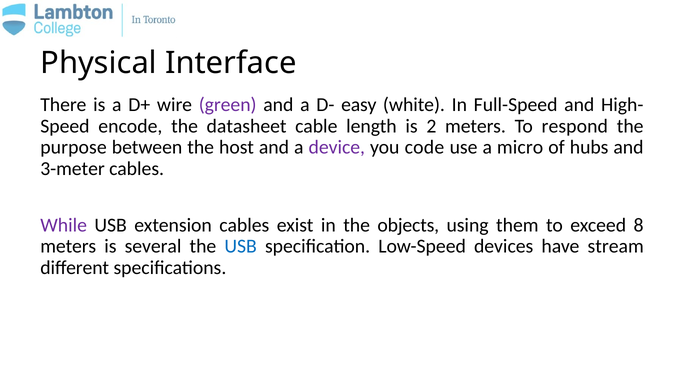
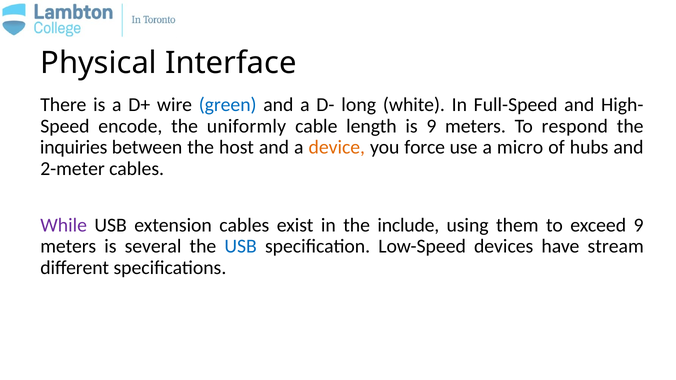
green colour: purple -> blue
easy: easy -> long
datasheet: datasheet -> uniformly
is 2: 2 -> 9
purpose: purpose -> inquiries
device colour: purple -> orange
code: code -> force
3-meter: 3-meter -> 2-meter
objects: objects -> include
exceed 8: 8 -> 9
